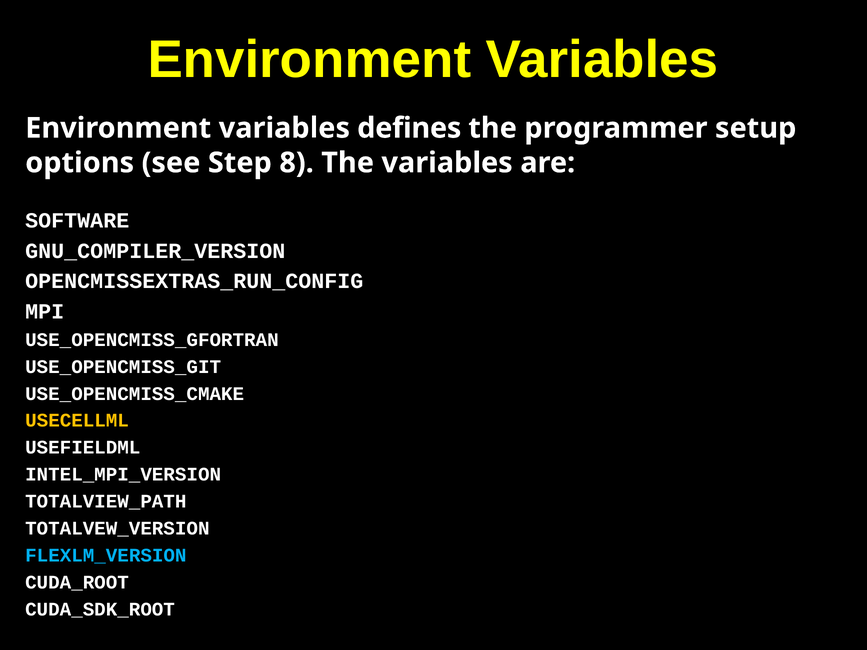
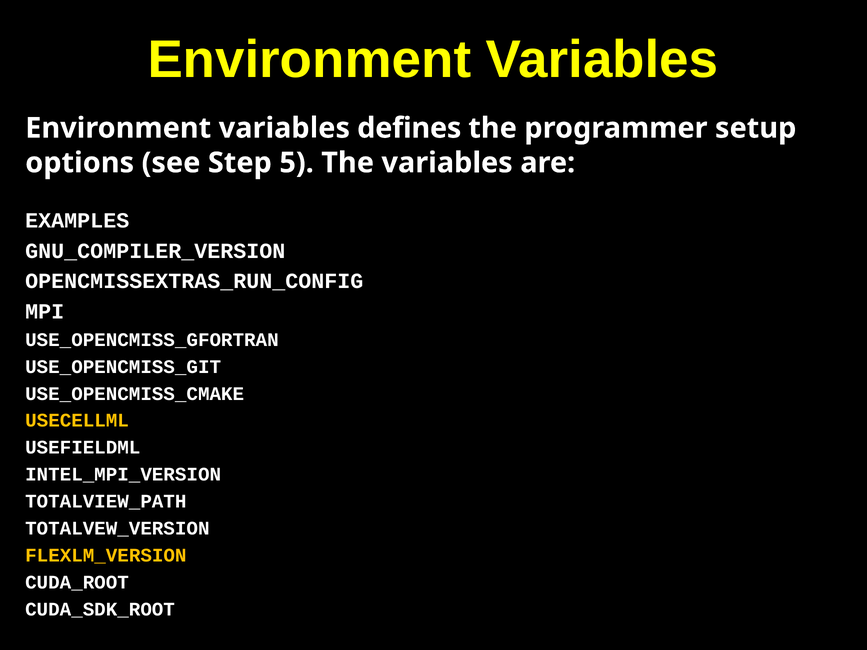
8: 8 -> 5
SOFTWARE: SOFTWARE -> EXAMPLES
FLEXLM_VERSION colour: light blue -> yellow
